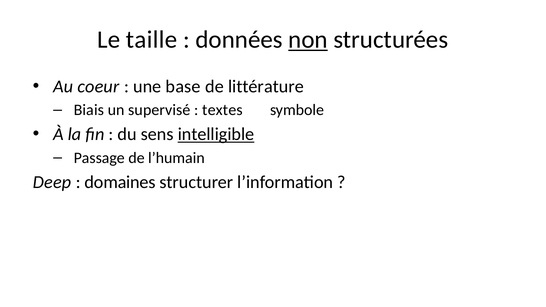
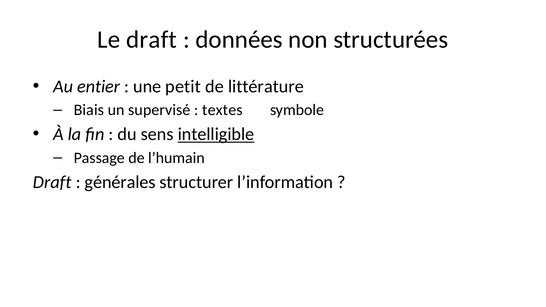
Le taille: taille -> draft
non underline: present -> none
coeur: coeur -> entier
base: base -> petit
Deep at (52, 182): Deep -> Draft
domaines: domaines -> générales
